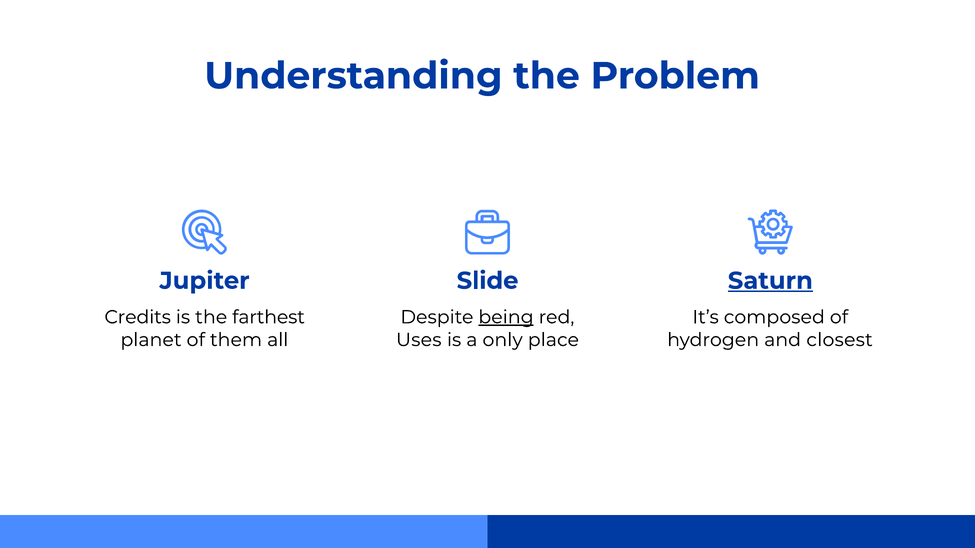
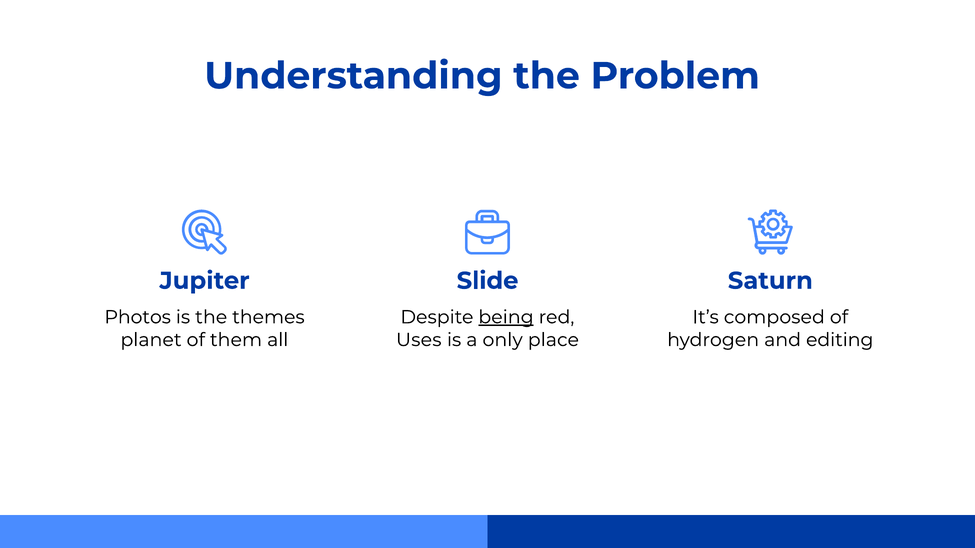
Saturn underline: present -> none
Credits: Credits -> Photos
farthest: farthest -> themes
closest: closest -> editing
